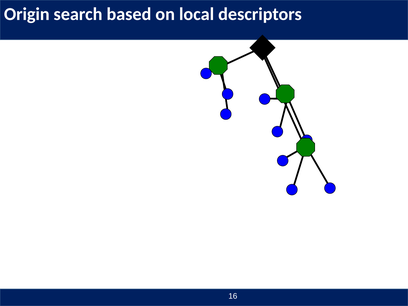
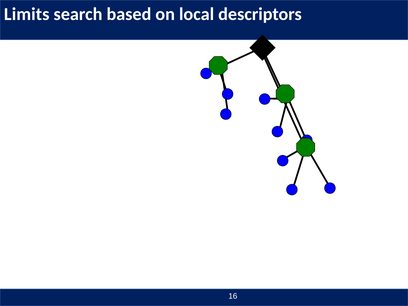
Origin: Origin -> Limits
